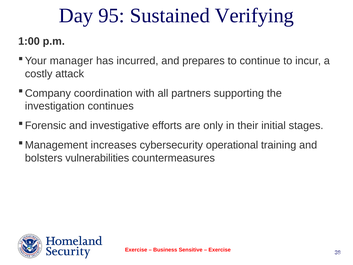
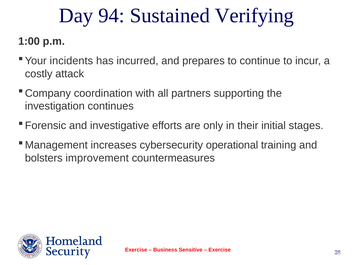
95: 95 -> 94
manager: manager -> incidents
vulnerabilities: vulnerabilities -> improvement
